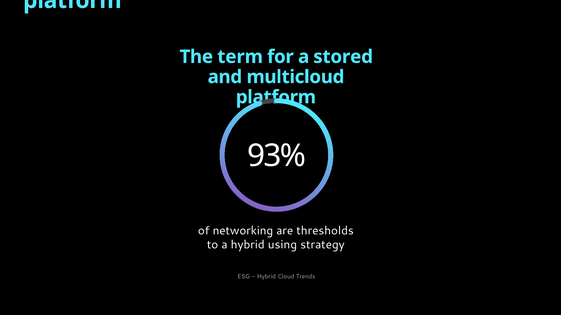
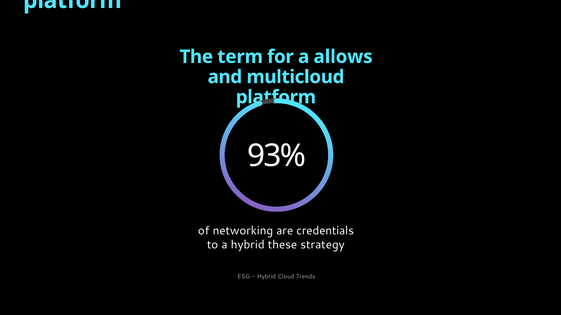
stored: stored -> allows
thresholds: thresholds -> credentials
using: using -> these
